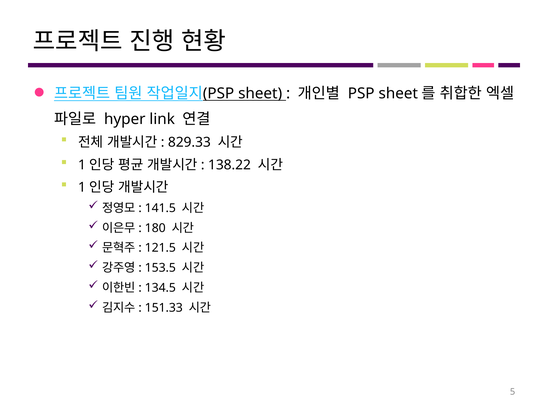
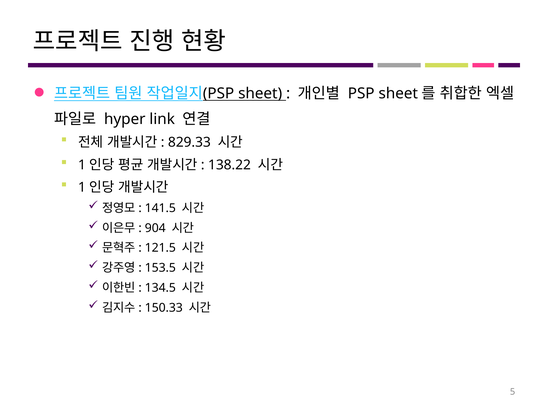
180: 180 -> 904
151.33: 151.33 -> 150.33
